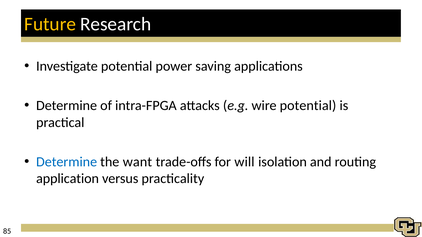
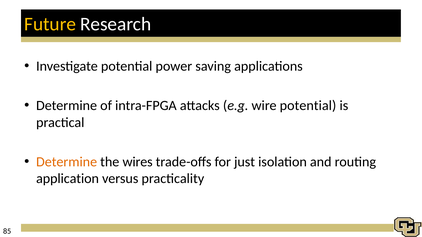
Determine at (67, 162) colour: blue -> orange
want: want -> wires
will: will -> just
